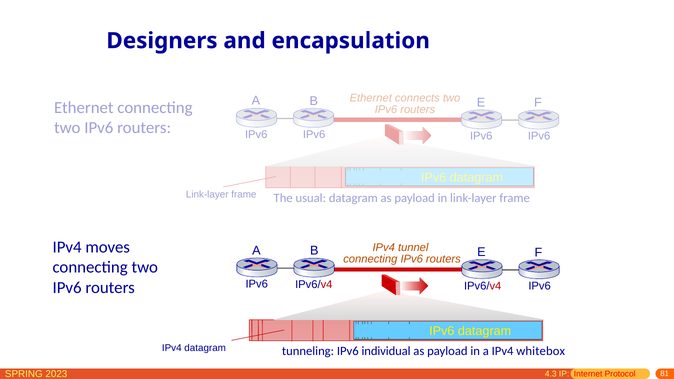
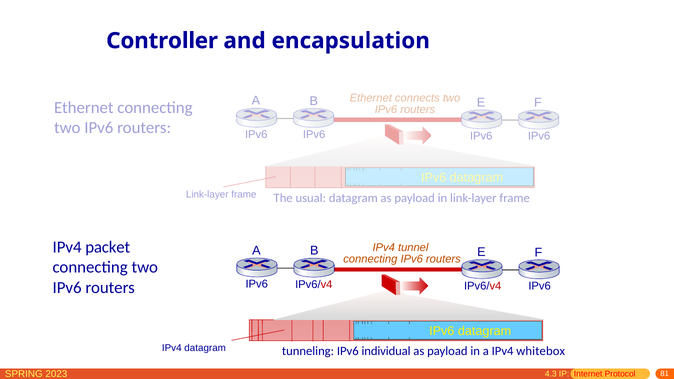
Designers: Designers -> Controller
moves: moves -> packet
